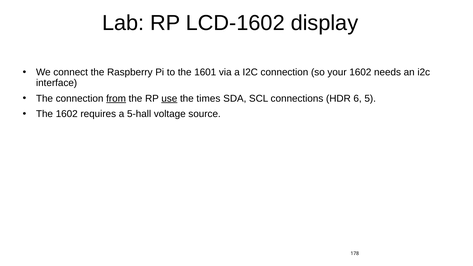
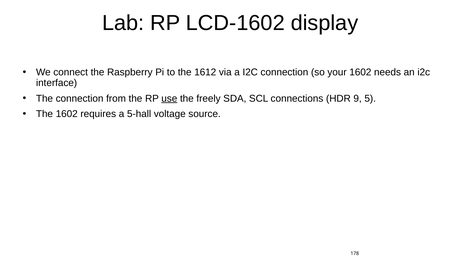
1601: 1601 -> 1612
from underline: present -> none
times: times -> freely
6: 6 -> 9
